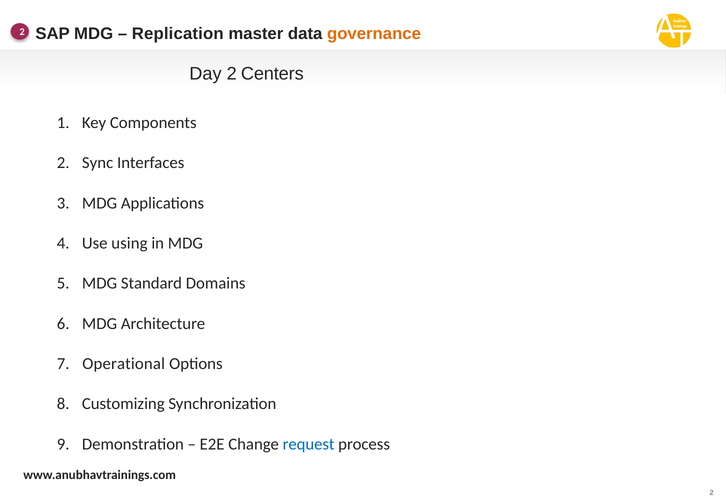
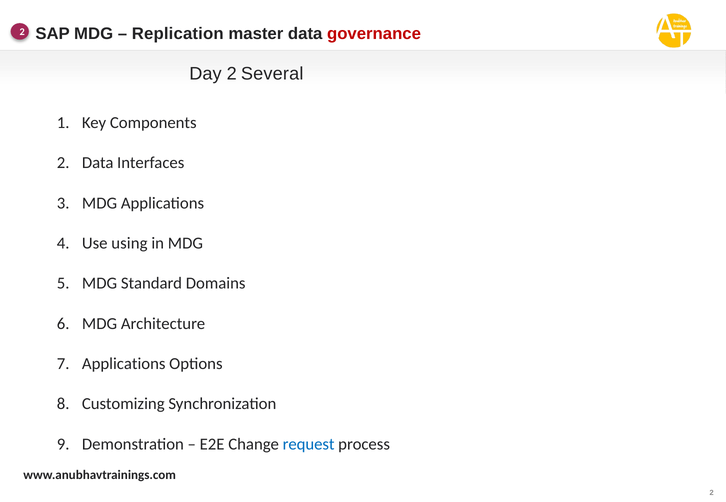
governance colour: orange -> red
Centers: Centers -> Several
2 Sync: Sync -> Data
Operational at (124, 364): Operational -> Applications
